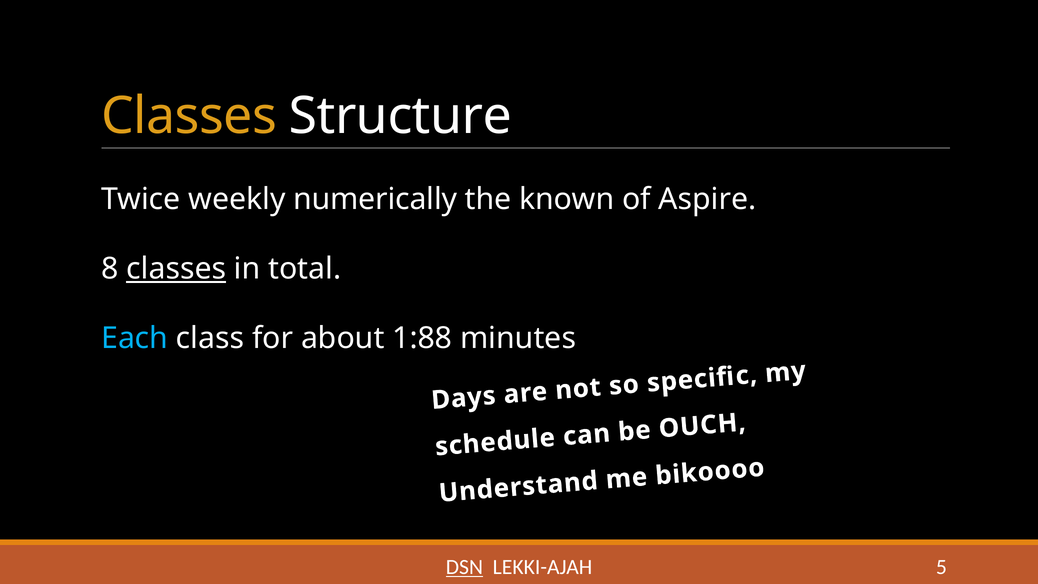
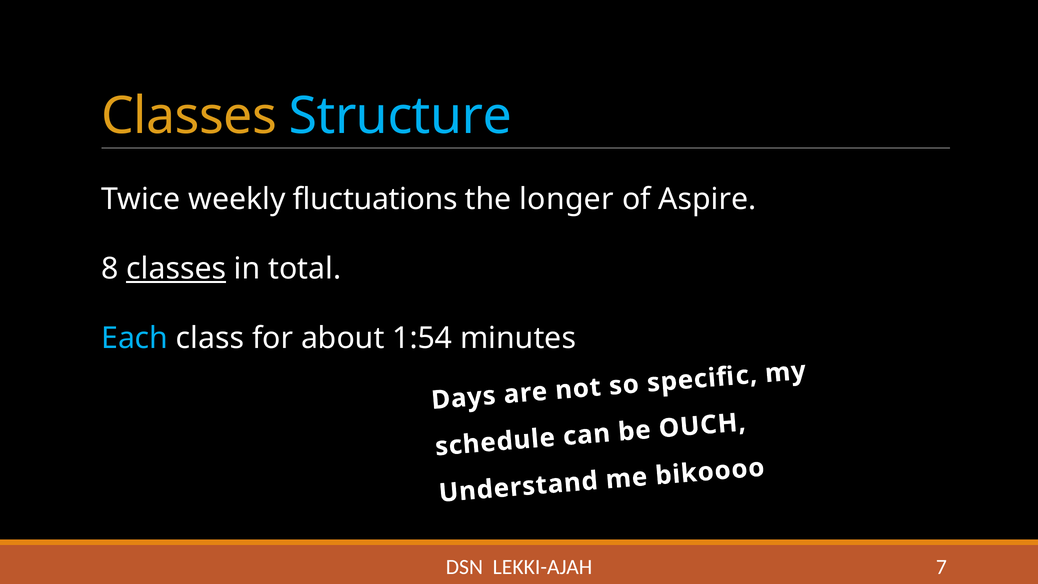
Structure colour: white -> light blue
numerically: numerically -> fluctuations
known: known -> longer
1:88: 1:88 -> 1:54
DSN underline: present -> none
5: 5 -> 7
